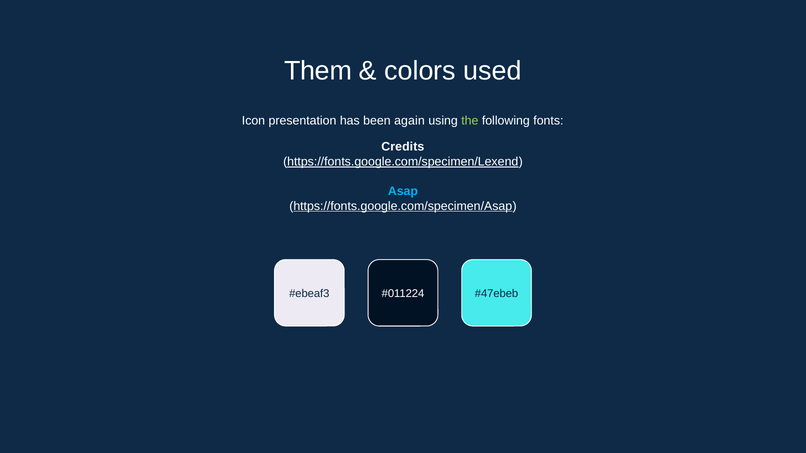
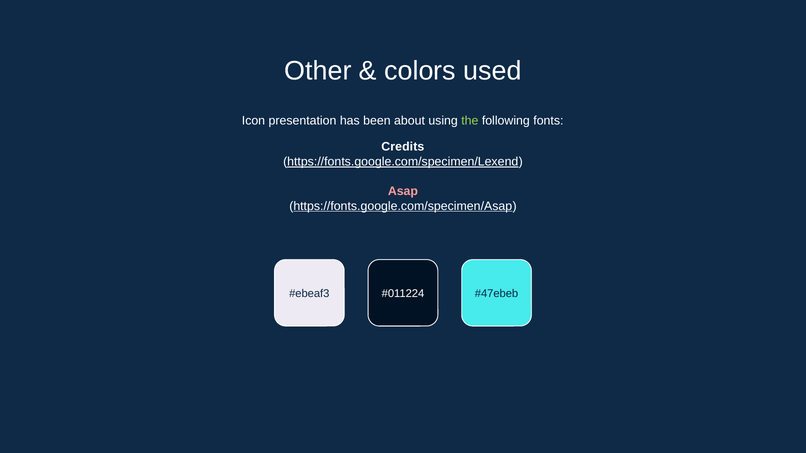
Them: Them -> Other
again: again -> about
Asap colour: light blue -> pink
